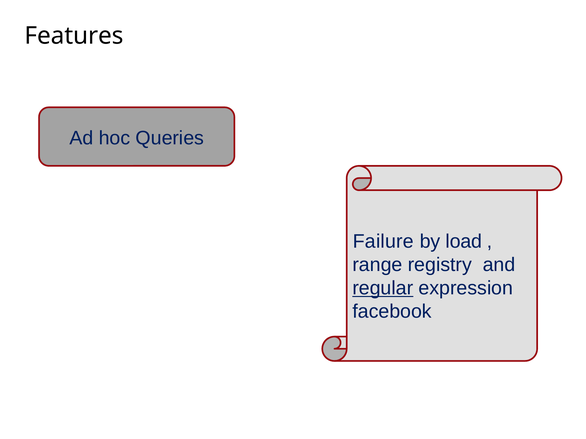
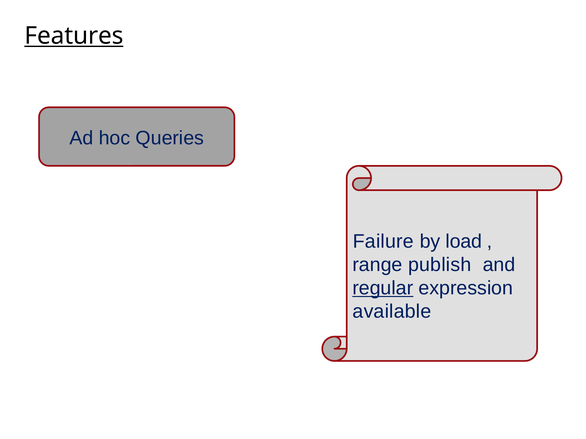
Features underline: none -> present
registry: registry -> publish
facebook: facebook -> available
